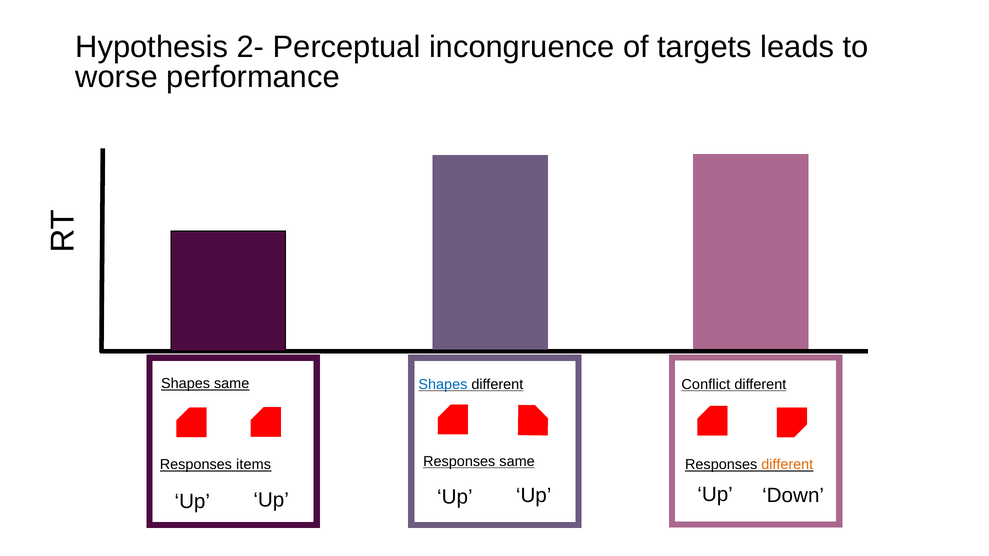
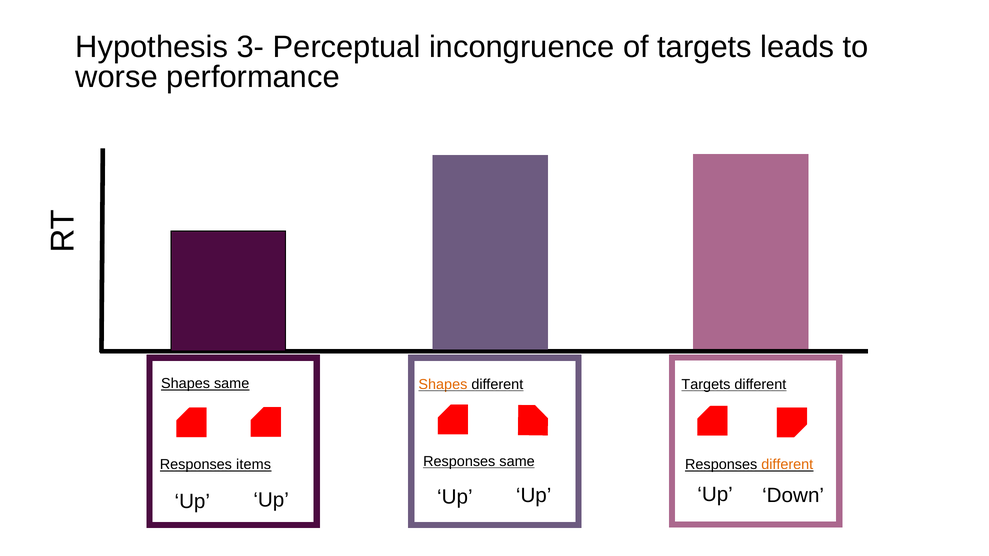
2-: 2- -> 3-
Shapes at (443, 385) colour: blue -> orange
Conflict at (706, 385): Conflict -> Targets
